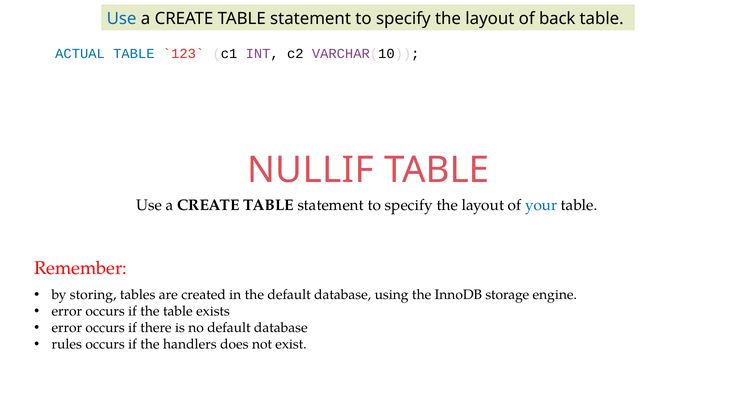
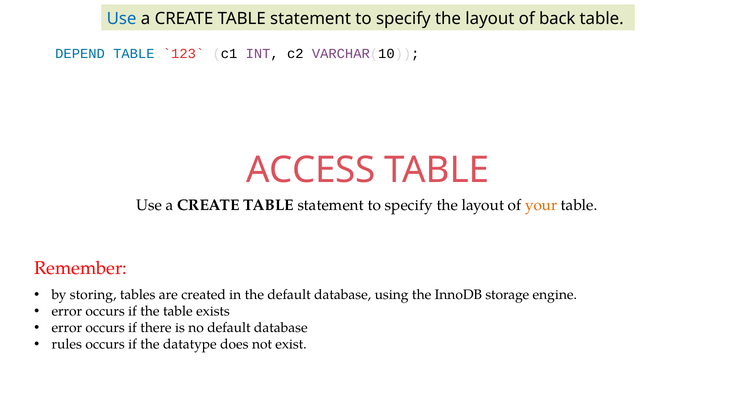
ACTUAL: ACTUAL -> DEPEND
NULLIF: NULLIF -> ACCESS
your colour: blue -> orange
handlers: handlers -> datatype
